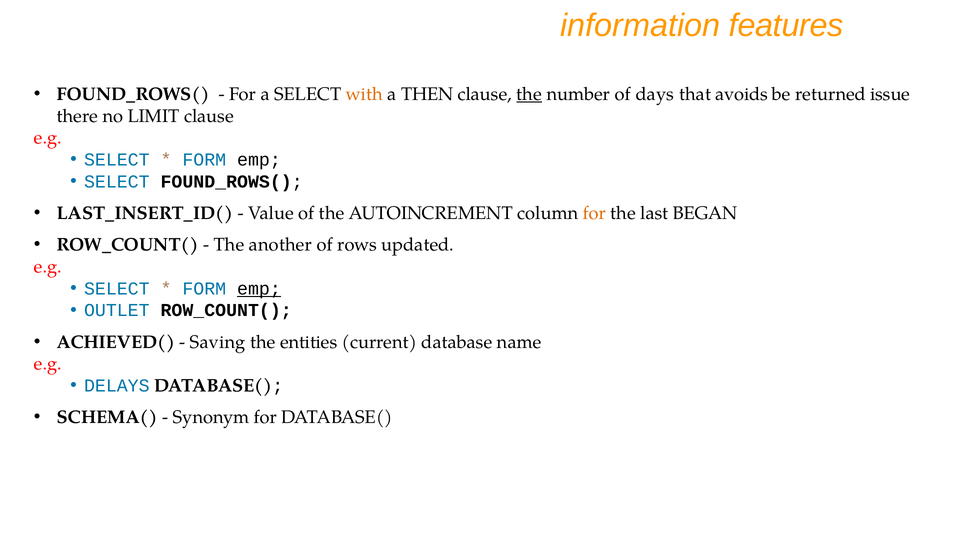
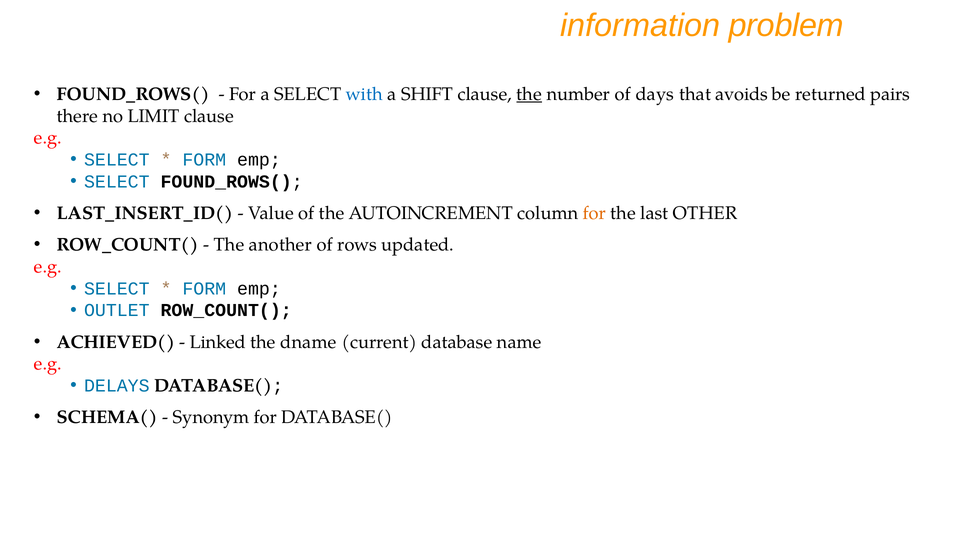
features: features -> problem
with colour: orange -> blue
THEN: THEN -> SHIFT
issue: issue -> pairs
BEGAN: BEGAN -> OTHER
emp at (259, 288) underline: present -> none
Saving: Saving -> Linked
entities: entities -> dname
